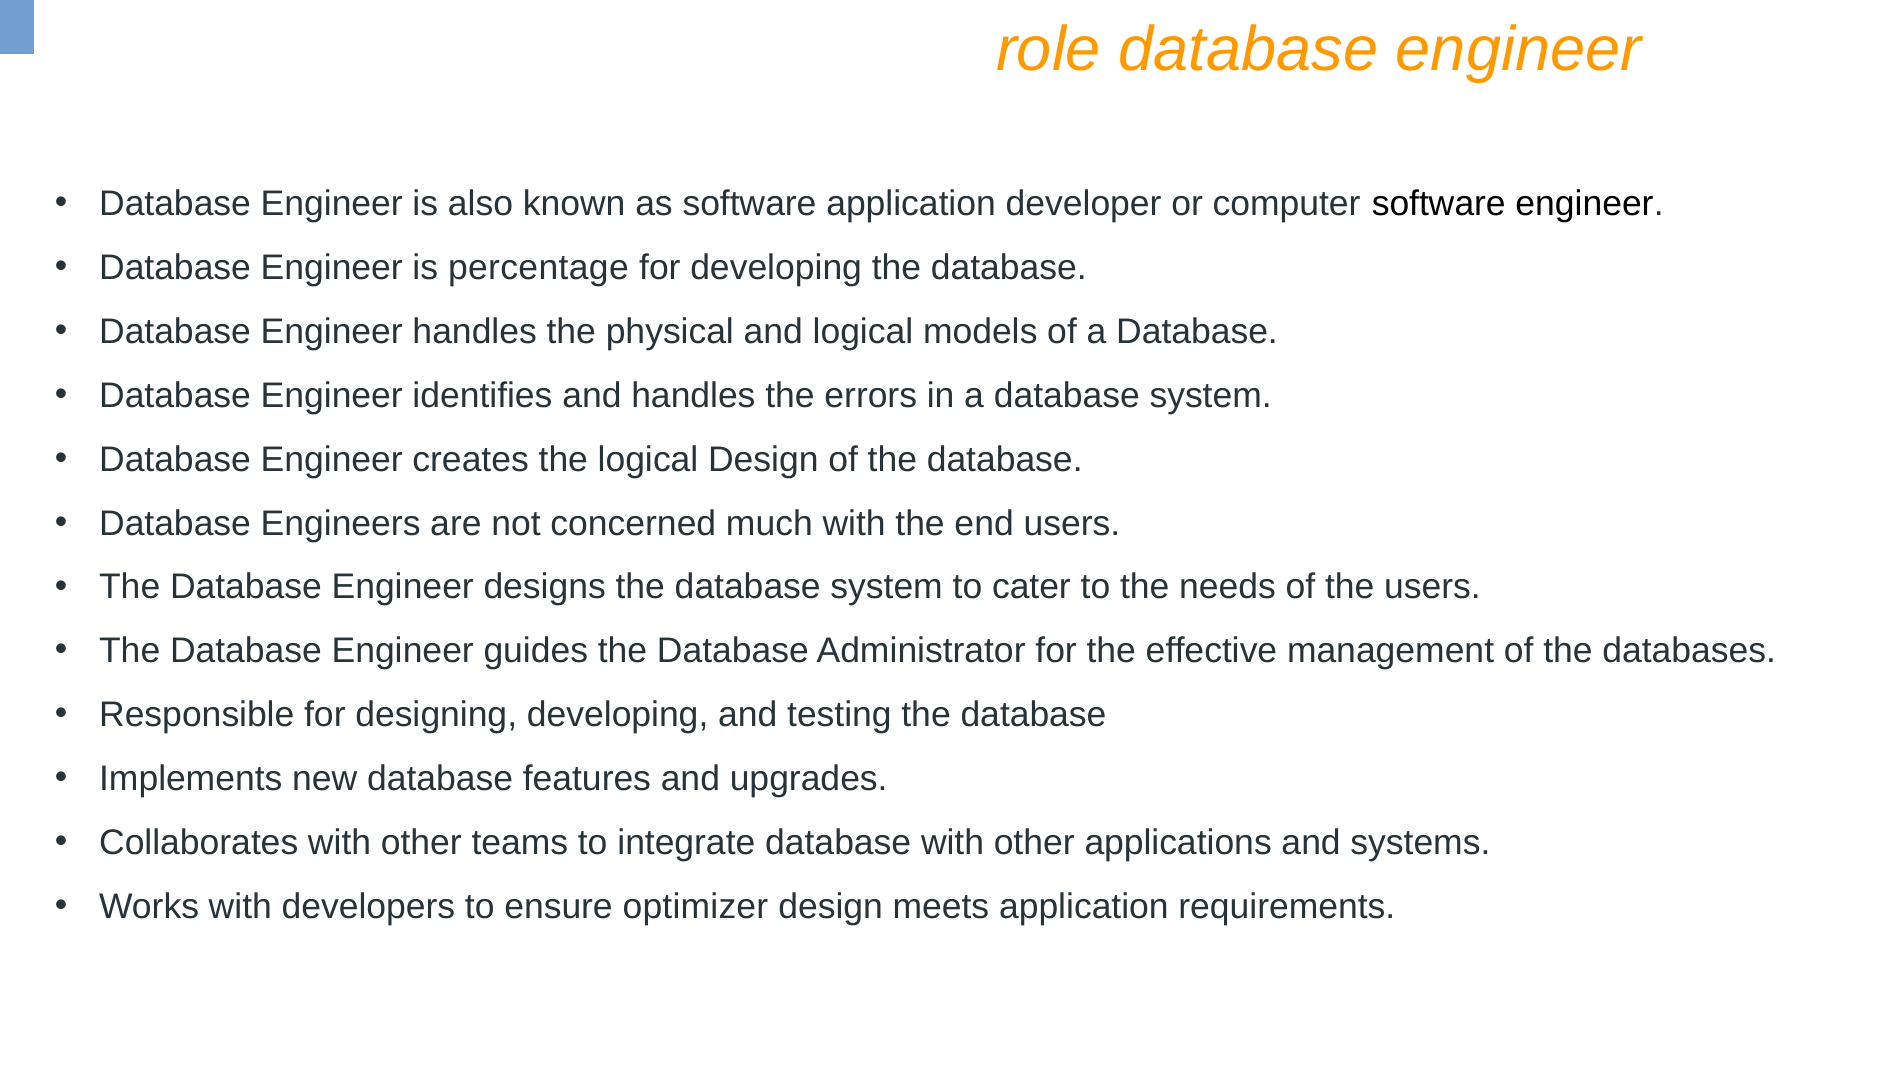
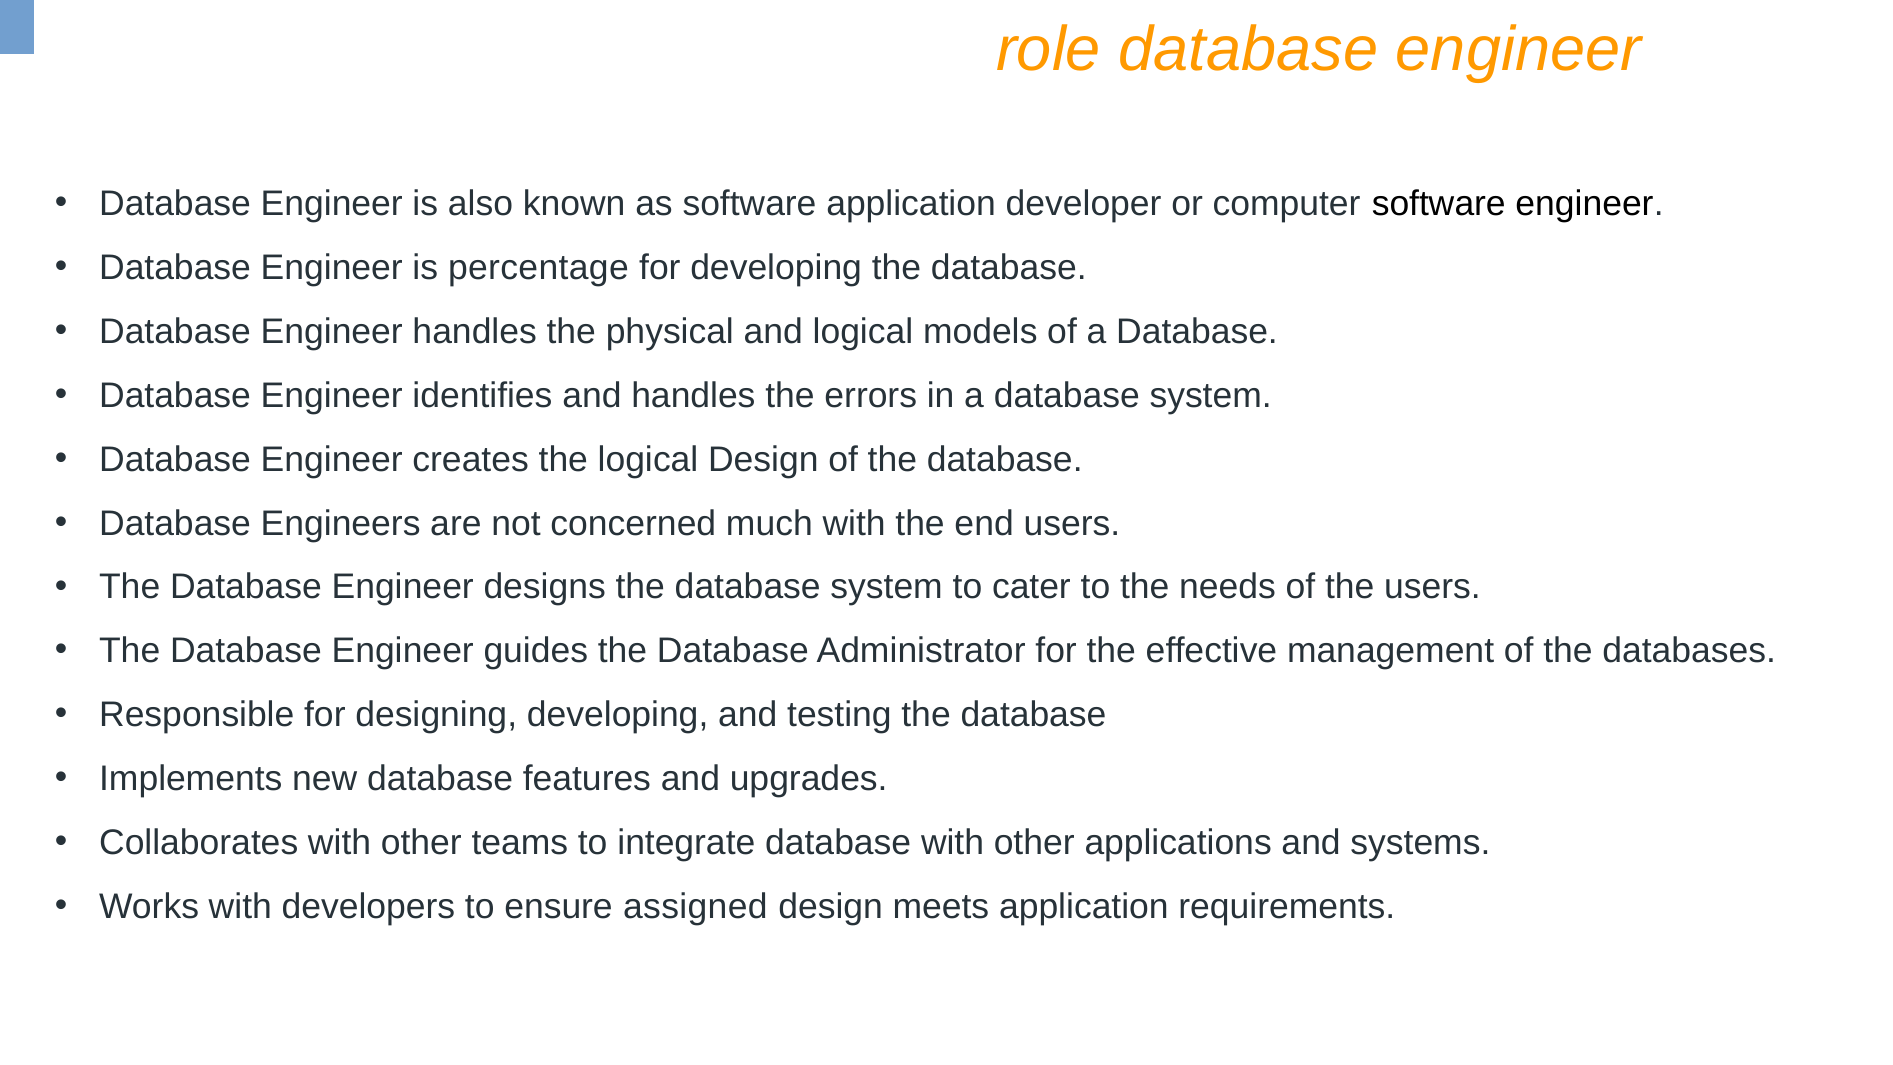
optimizer: optimizer -> assigned
